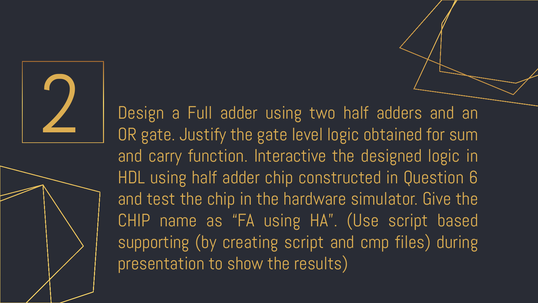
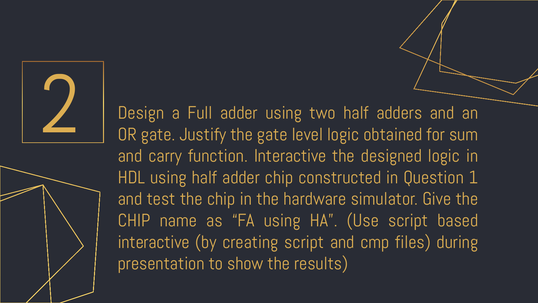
6: 6 -> 1
supporting at (154, 242): supporting -> interactive
